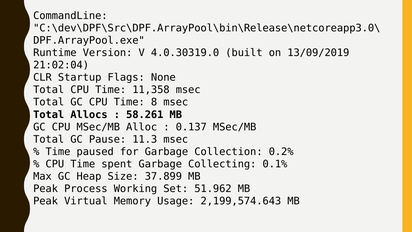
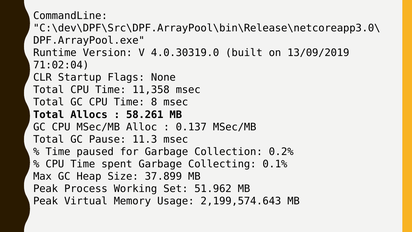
21:02:04: 21:02:04 -> 71:02:04
